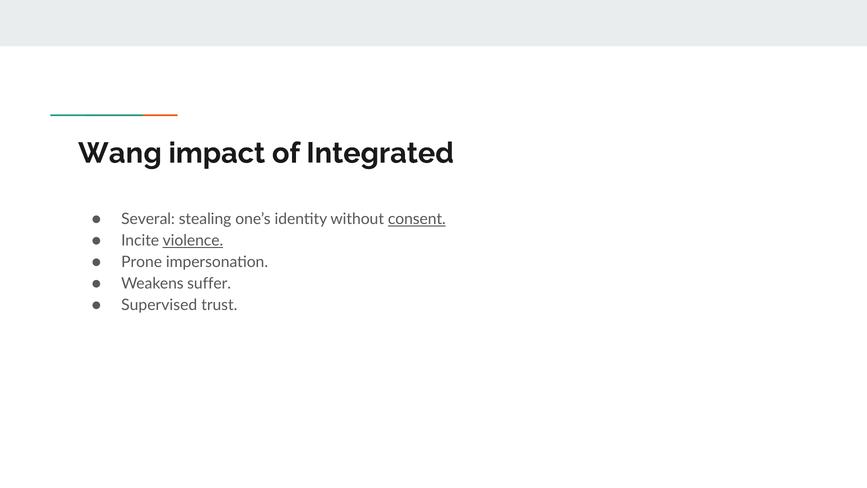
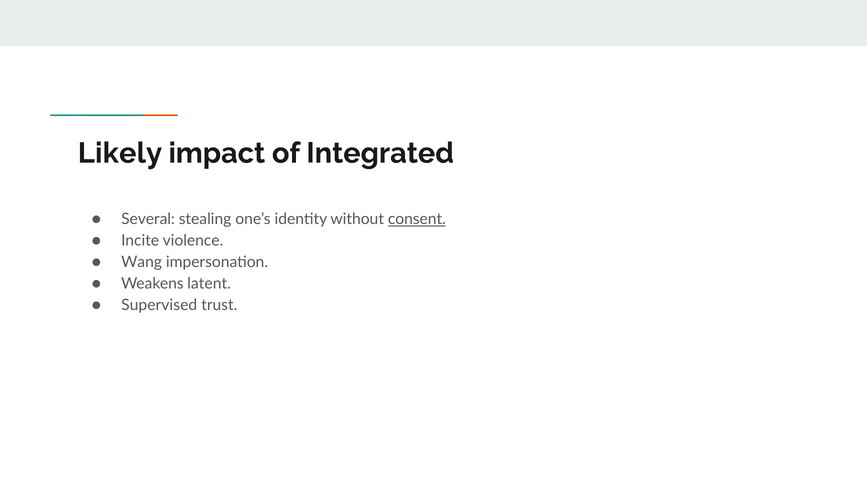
Wang: Wang -> Likely
violence underline: present -> none
Prone: Prone -> Wang
suffer: suffer -> latent
